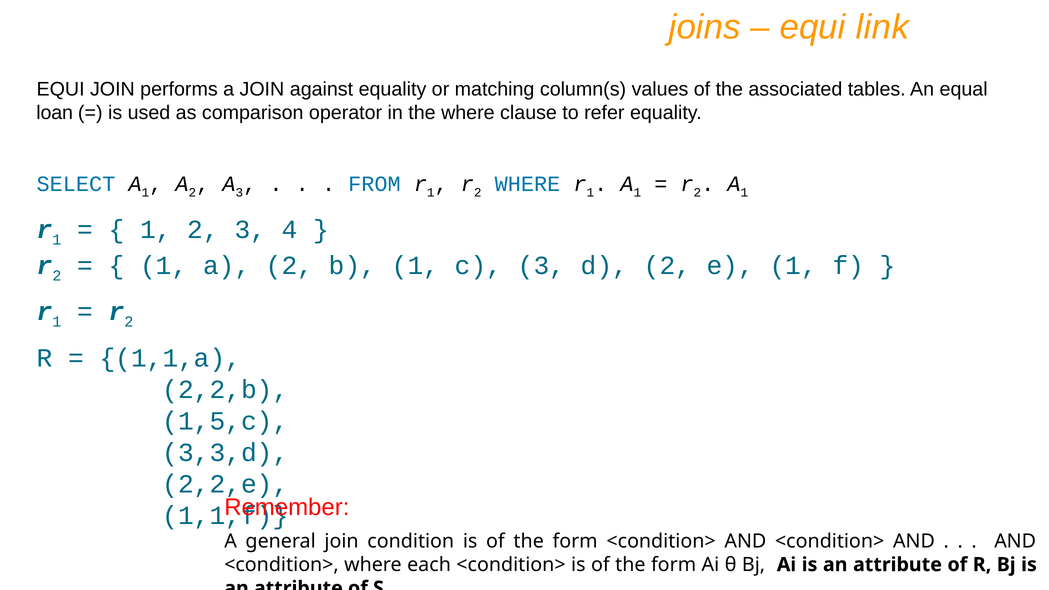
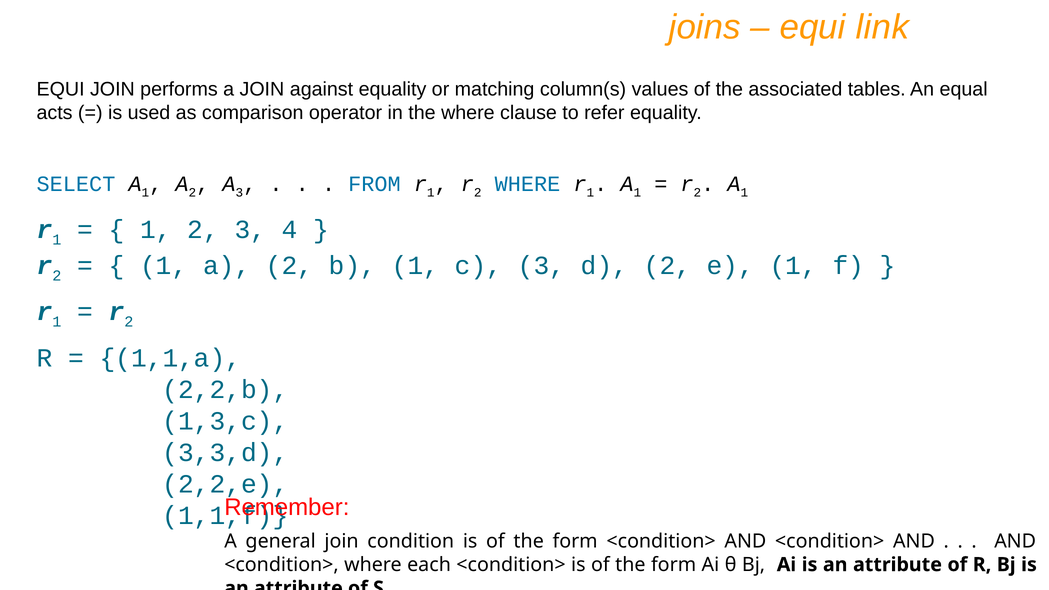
loan: loan -> acts
1,5,c: 1,5,c -> 1,3,c
